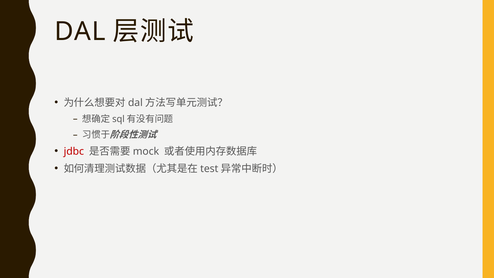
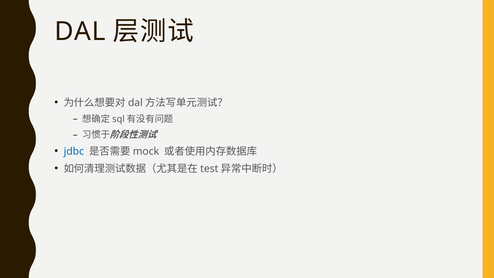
jdbc colour: red -> blue
